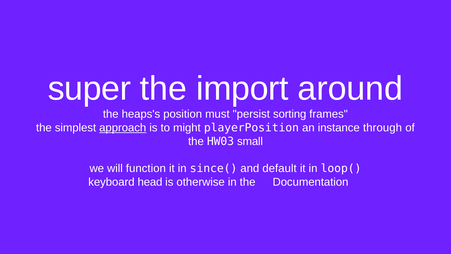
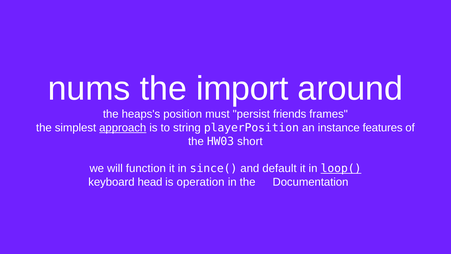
super: super -> nums
sorting: sorting -> friends
might: might -> string
through: through -> features
small: small -> short
loop( underline: none -> present
otherwise: otherwise -> operation
